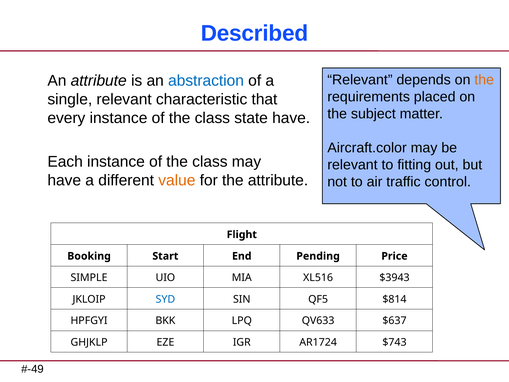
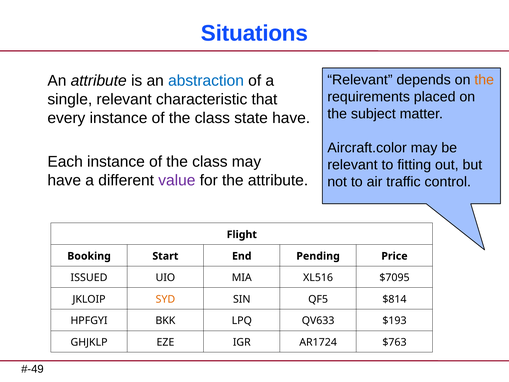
Described: Described -> Situations
value colour: orange -> purple
SIMPLE: SIMPLE -> ISSUED
$3943: $3943 -> $7095
SYD colour: blue -> orange
$637: $637 -> $193
$743: $743 -> $763
